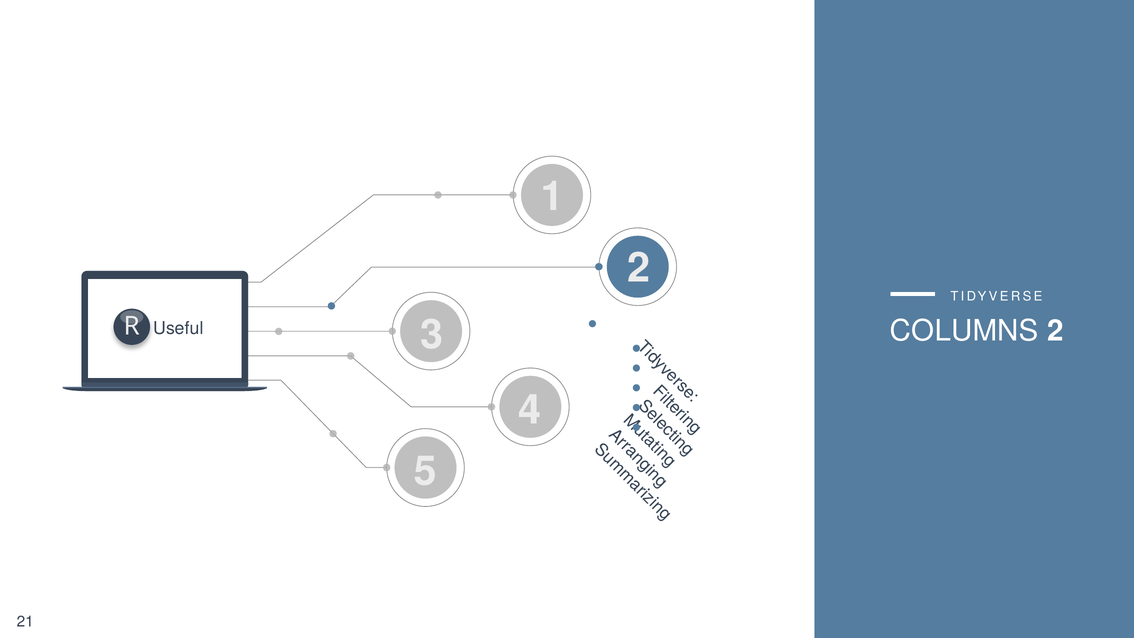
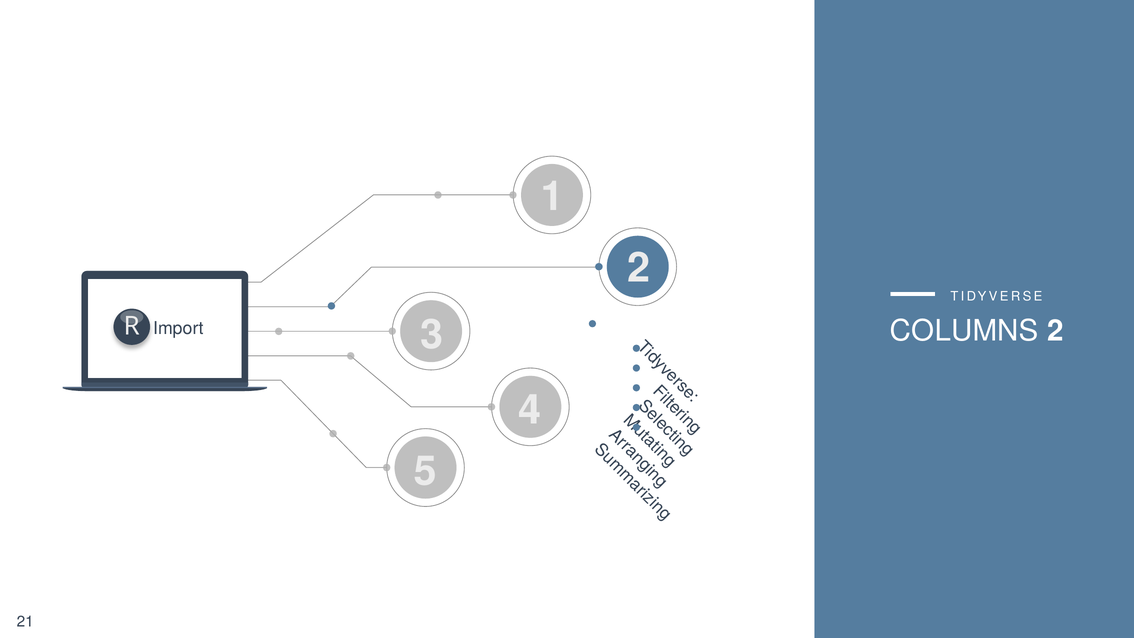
Useful: Useful -> Import
